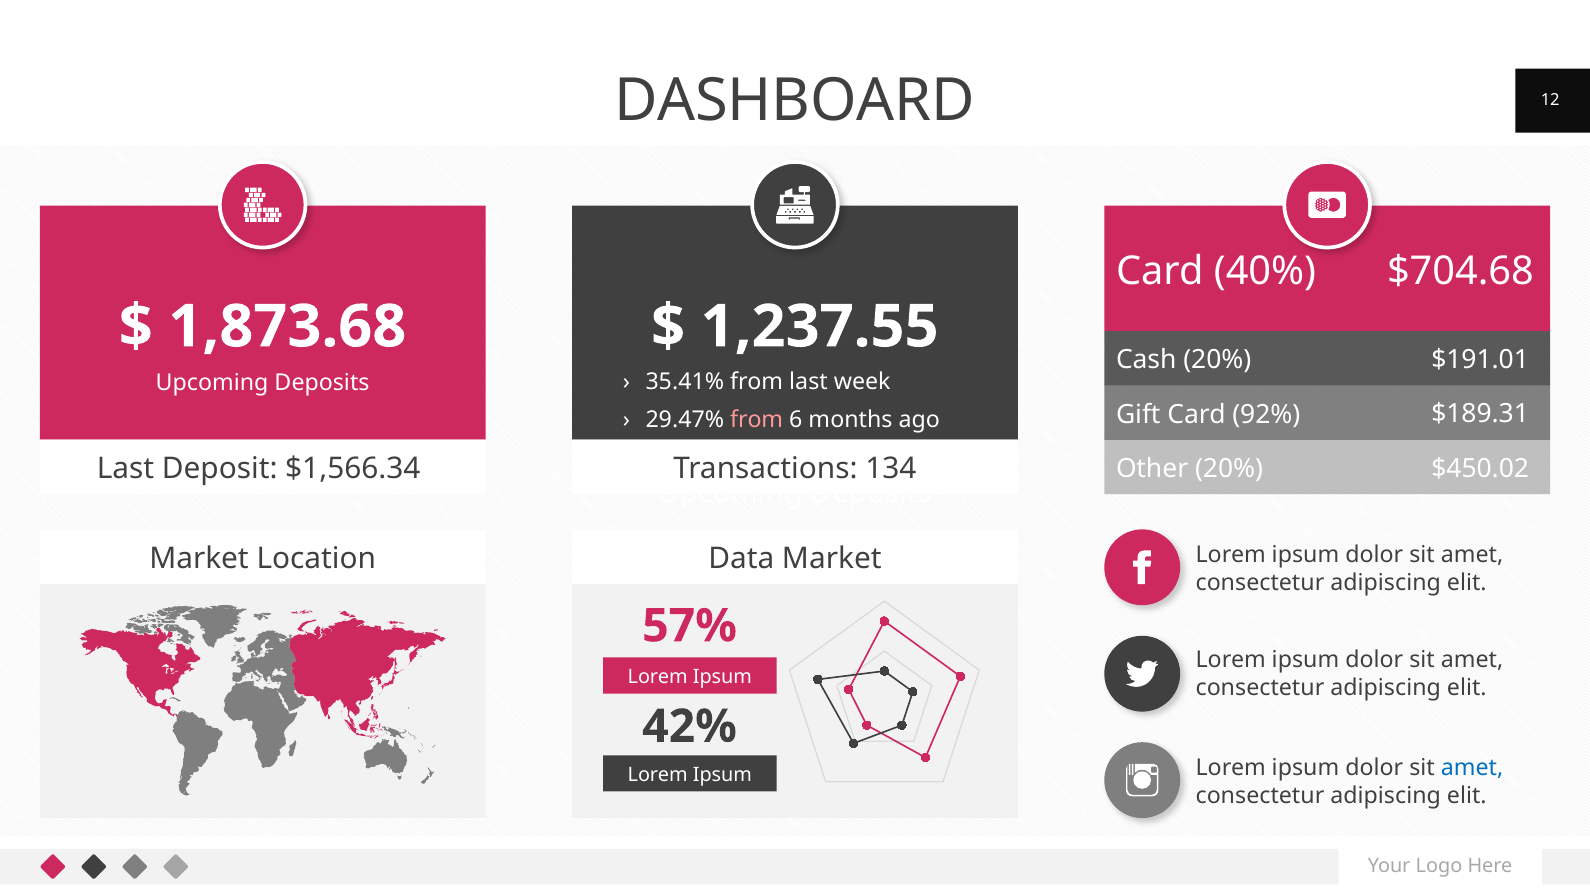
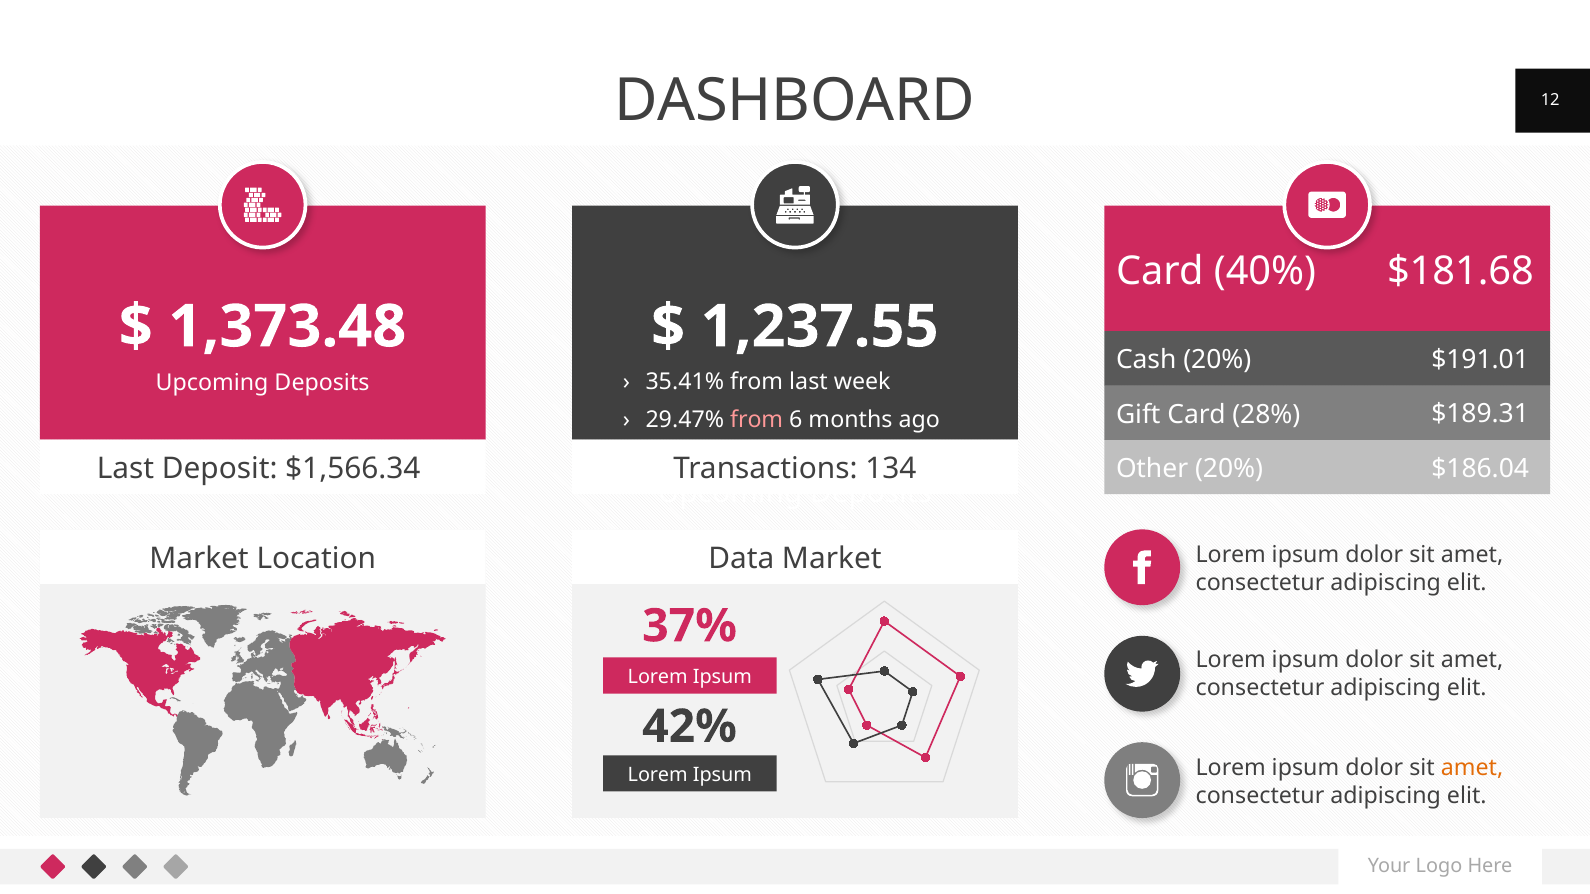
$704.68: $704.68 -> $181.68
1,873.68: 1,873.68 -> 1,373.48
92%: 92% -> 28%
$450.02: $450.02 -> $186.04
57%: 57% -> 37%
amet at (1472, 768) colour: blue -> orange
